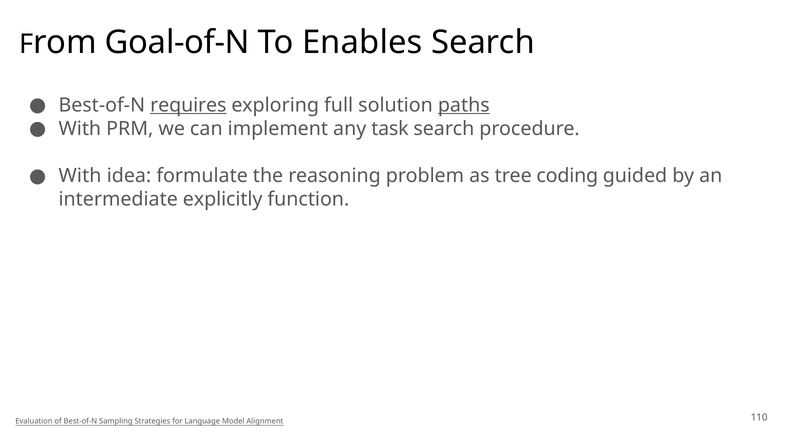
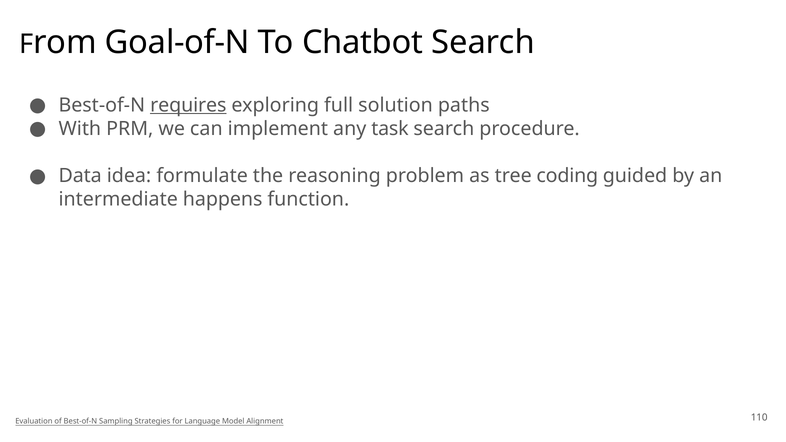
Enables: Enables -> Chatbot
paths underline: present -> none
With at (80, 176): With -> Data
explicitly: explicitly -> happens
